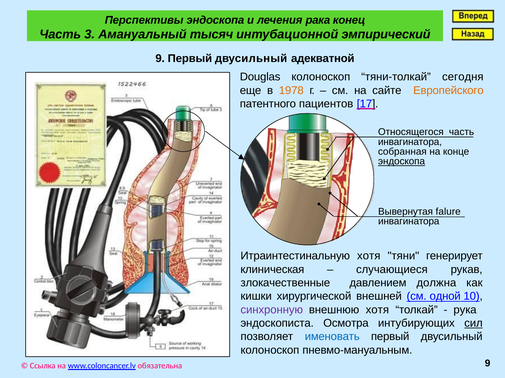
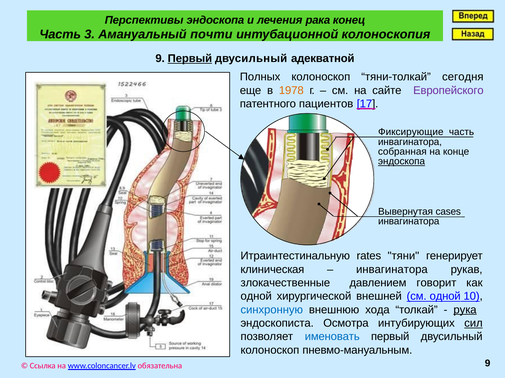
тысяч: тысяч -> почти
эмпирический: эмпирический -> колоноскопия
Первый at (190, 59) underline: none -> present
Douglas: Douglas -> Полных
Eвропейского colour: orange -> purple
Относящегося: Относящегося -> Фиксирующие
falure: falure -> сases
Итраинтестинальную хотя: хотя -> rates
случающиеся at (392, 270): случающиеся -> инвагинатора
должна: должна -> говорит
кишки at (256, 297): кишки -> одной
синхронную colour: purple -> blue
внешнюю хотя: хотя -> хода
рука underline: none -> present
